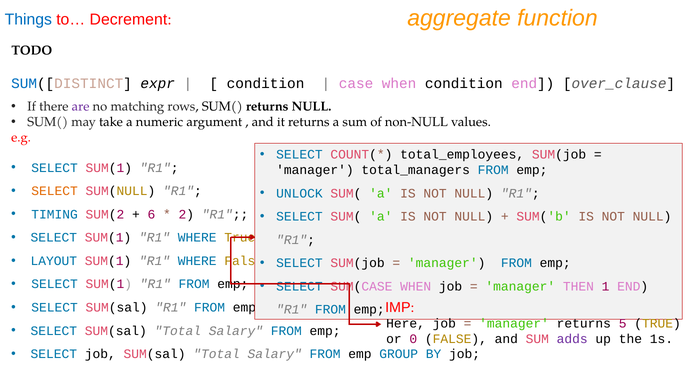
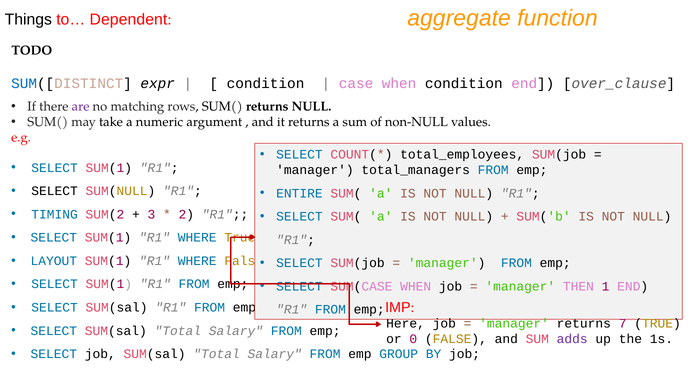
Things colour: blue -> black
Decrement: Decrement -> Dependent
SELECT at (55, 191) colour: orange -> black
UNLOCK: UNLOCK -> ENTIRE
6: 6 -> 3
5: 5 -> 7
